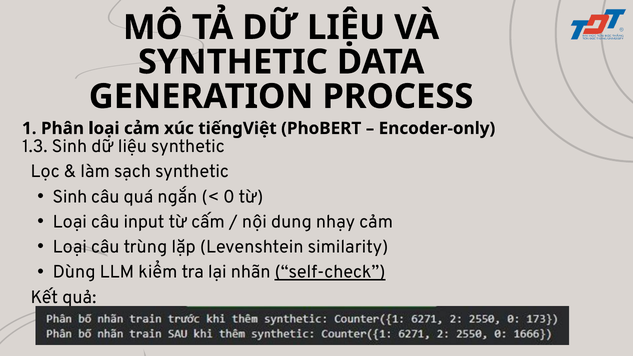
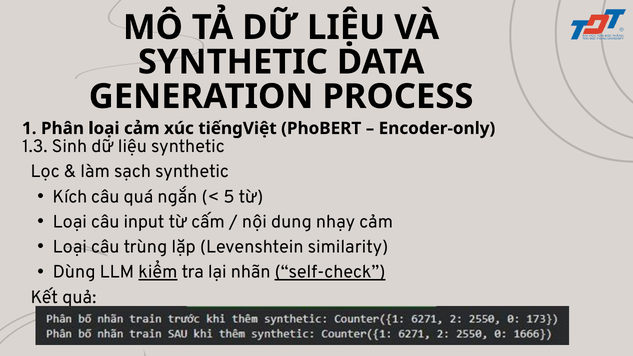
Sinh at (70, 197): Sinh -> Kích
0: 0 -> 5
kiểm underline: none -> present
